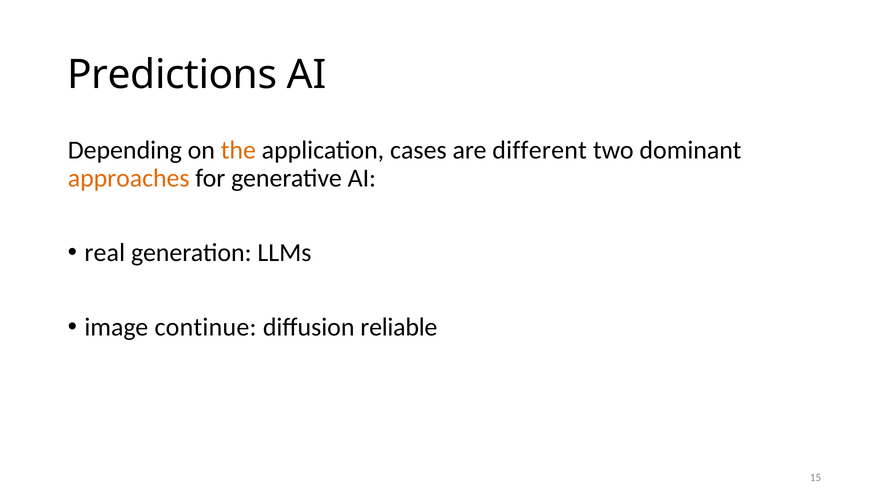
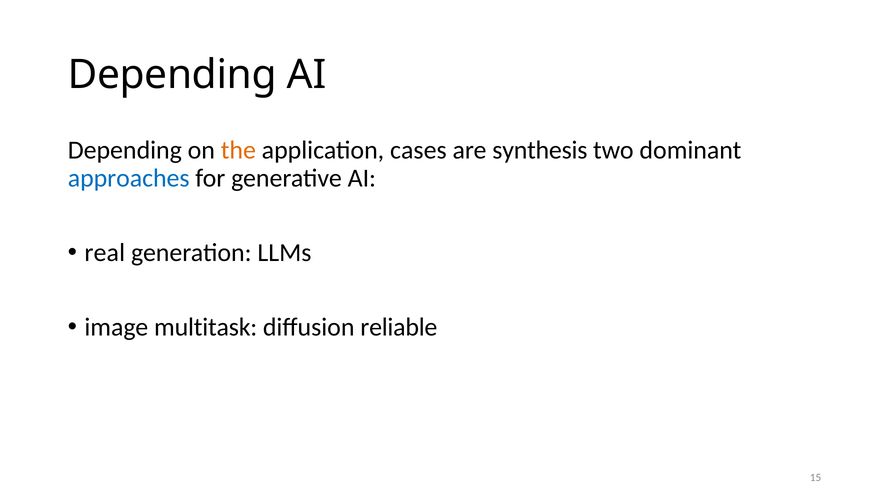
Predictions at (172, 75): Predictions -> Depending
different: different -> synthesis
approaches colour: orange -> blue
continue: continue -> multitask
